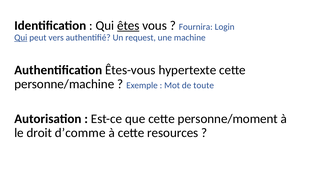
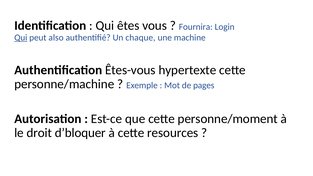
êtes underline: present -> none
vers: vers -> also
request: request -> chaque
toute: toute -> pages
d’comme: d’comme -> d’bloquer
